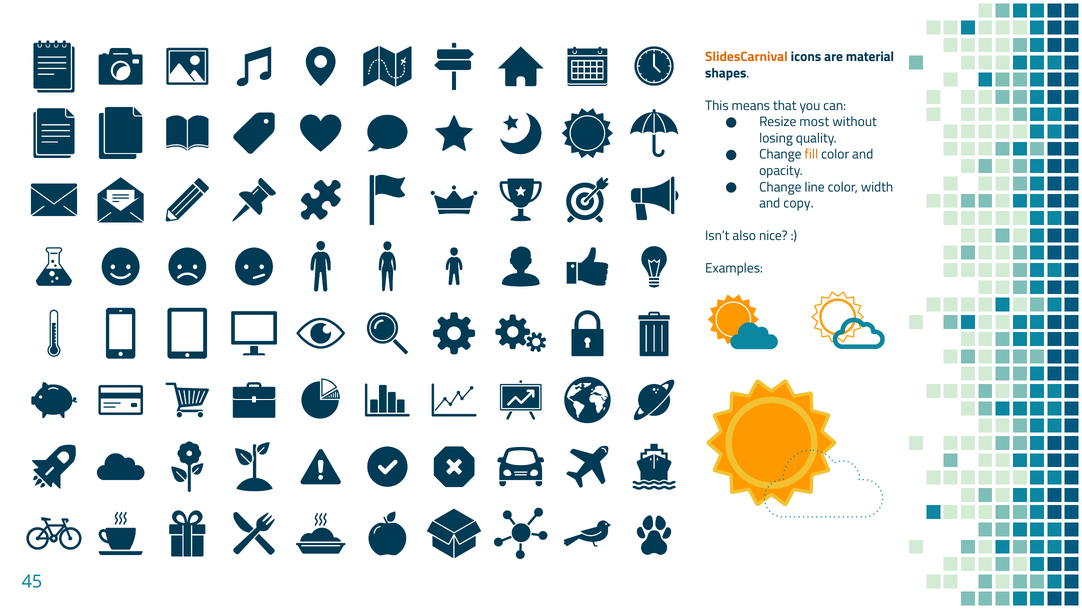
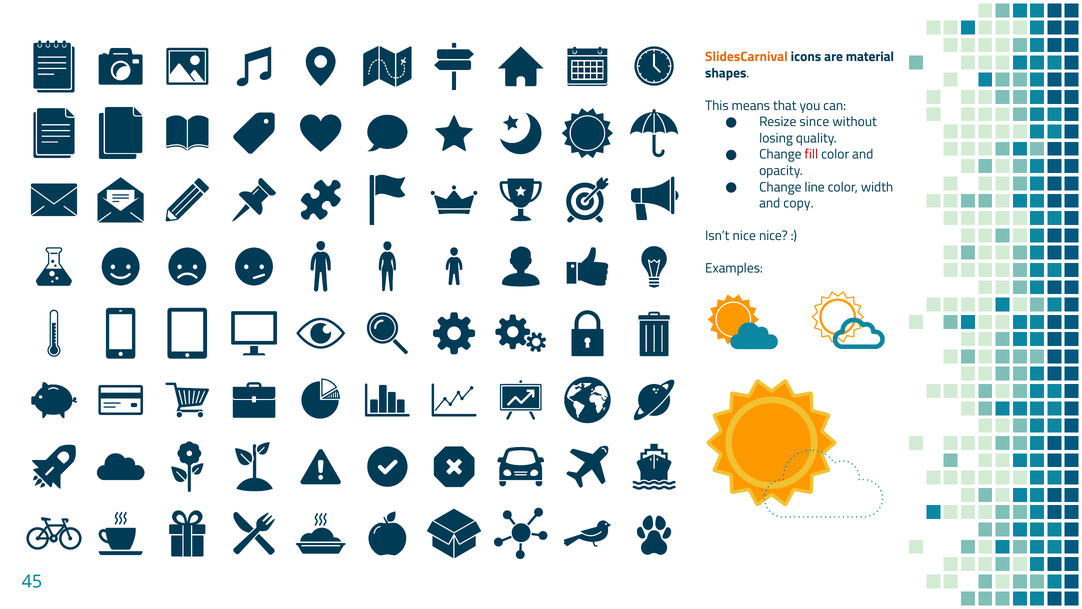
most: most -> since
fill colour: orange -> red
Isn’t also: also -> nice
